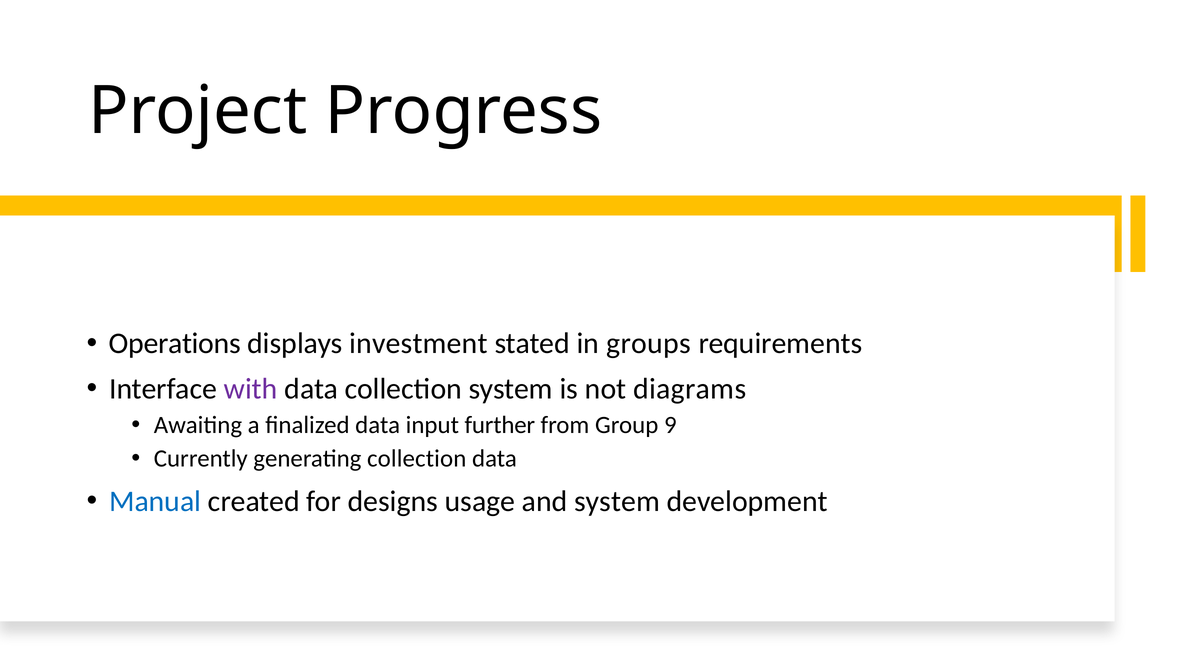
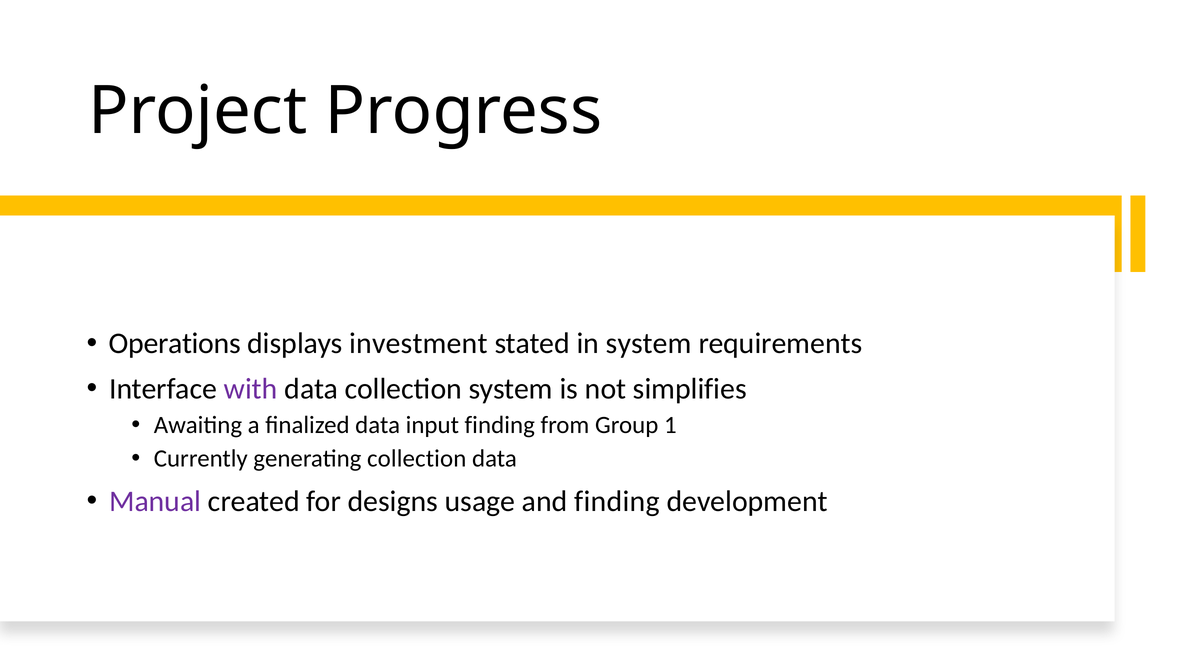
in groups: groups -> system
diagrams: diagrams -> simplifies
input further: further -> finding
9: 9 -> 1
Manual colour: blue -> purple
and system: system -> finding
